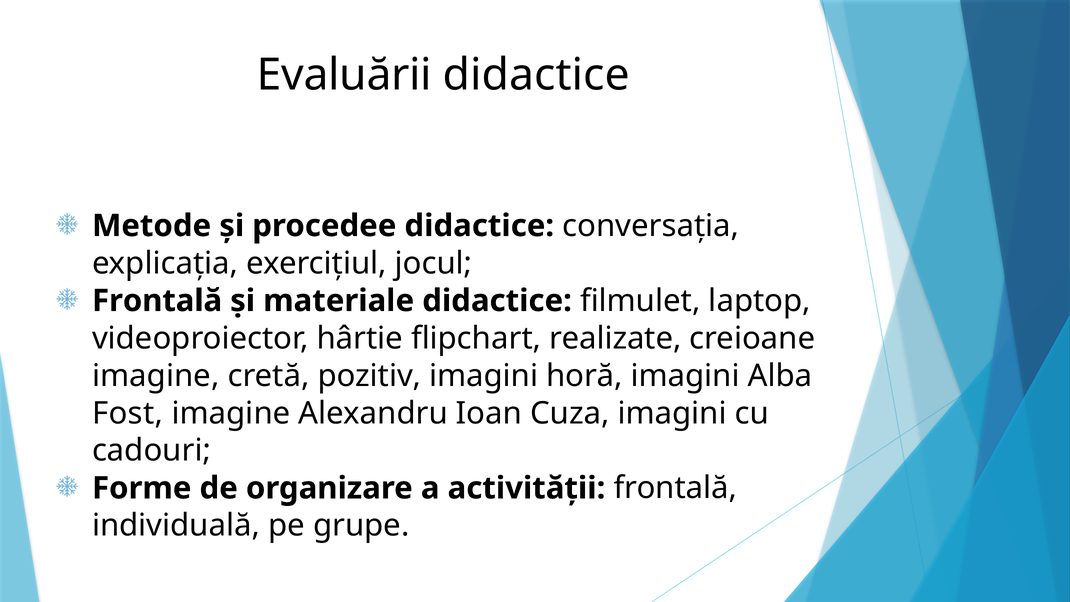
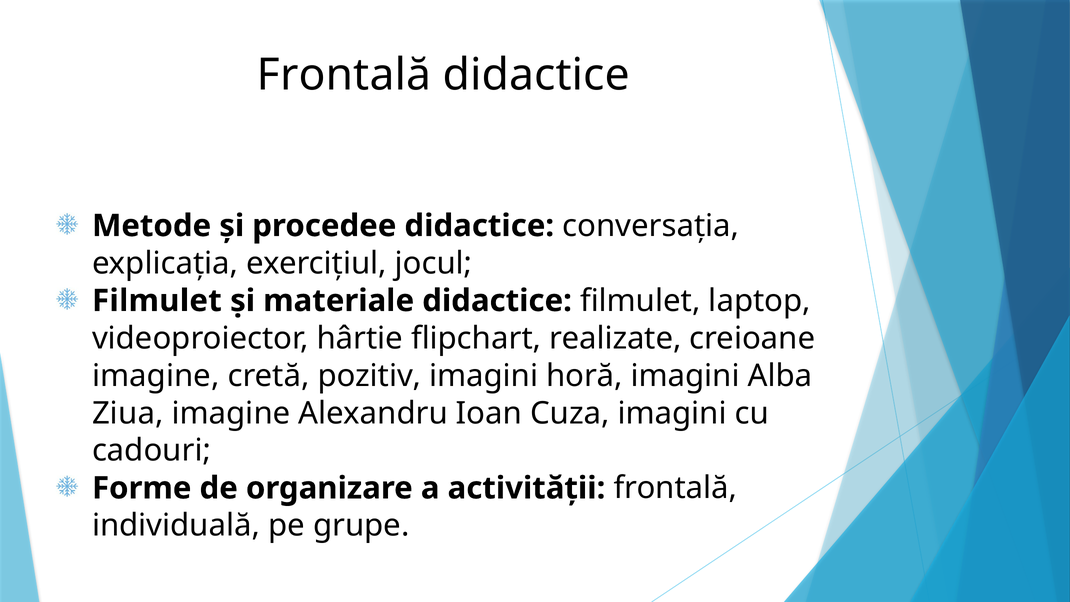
Evaluării at (344, 75): Evaluării -> Frontală
Frontală at (157, 301): Frontală -> Filmulet
Fost: Fost -> Ziua
